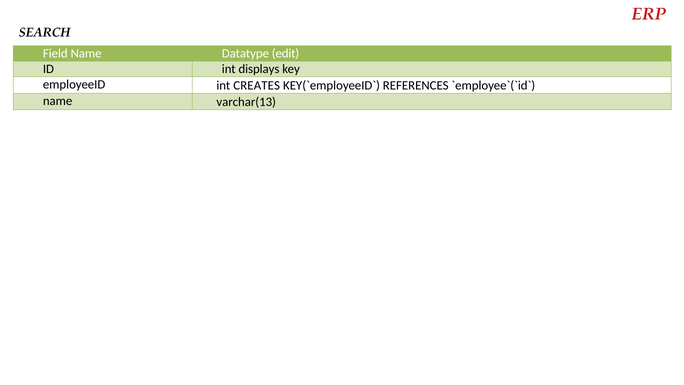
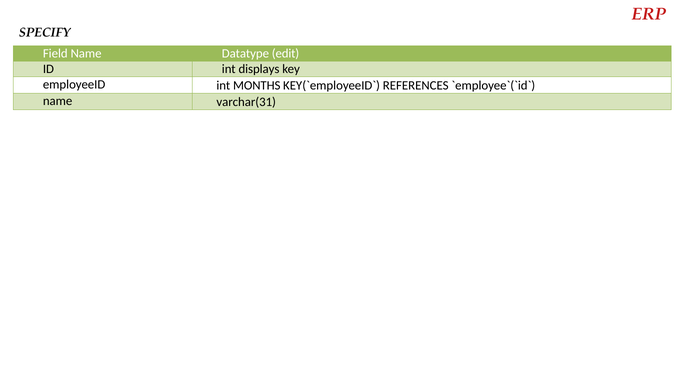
SEARCH: SEARCH -> SPECIFY
CREATES: CREATES -> MONTHS
varchar(13: varchar(13 -> varchar(31
